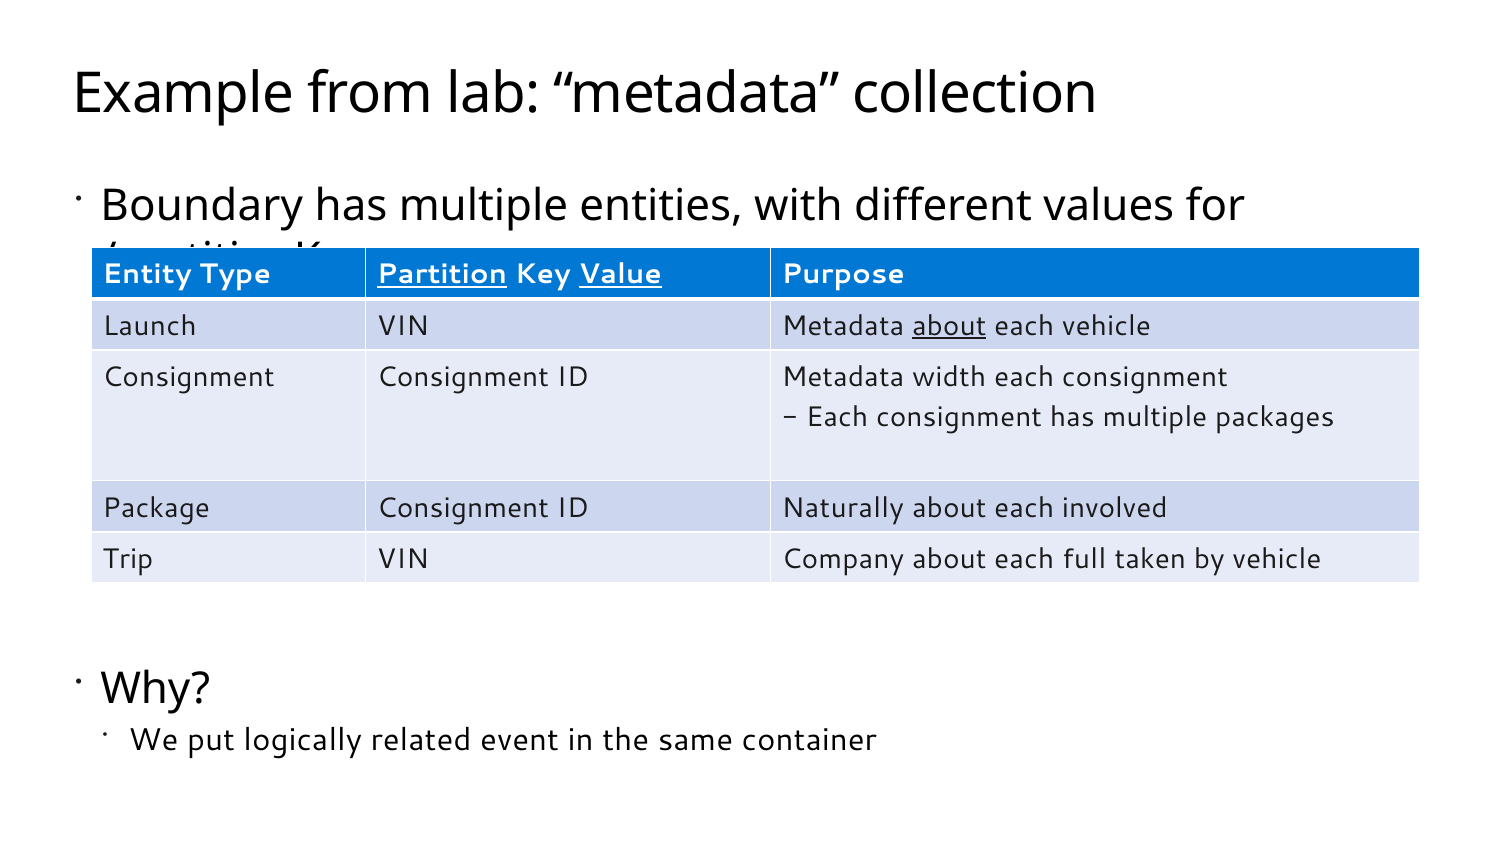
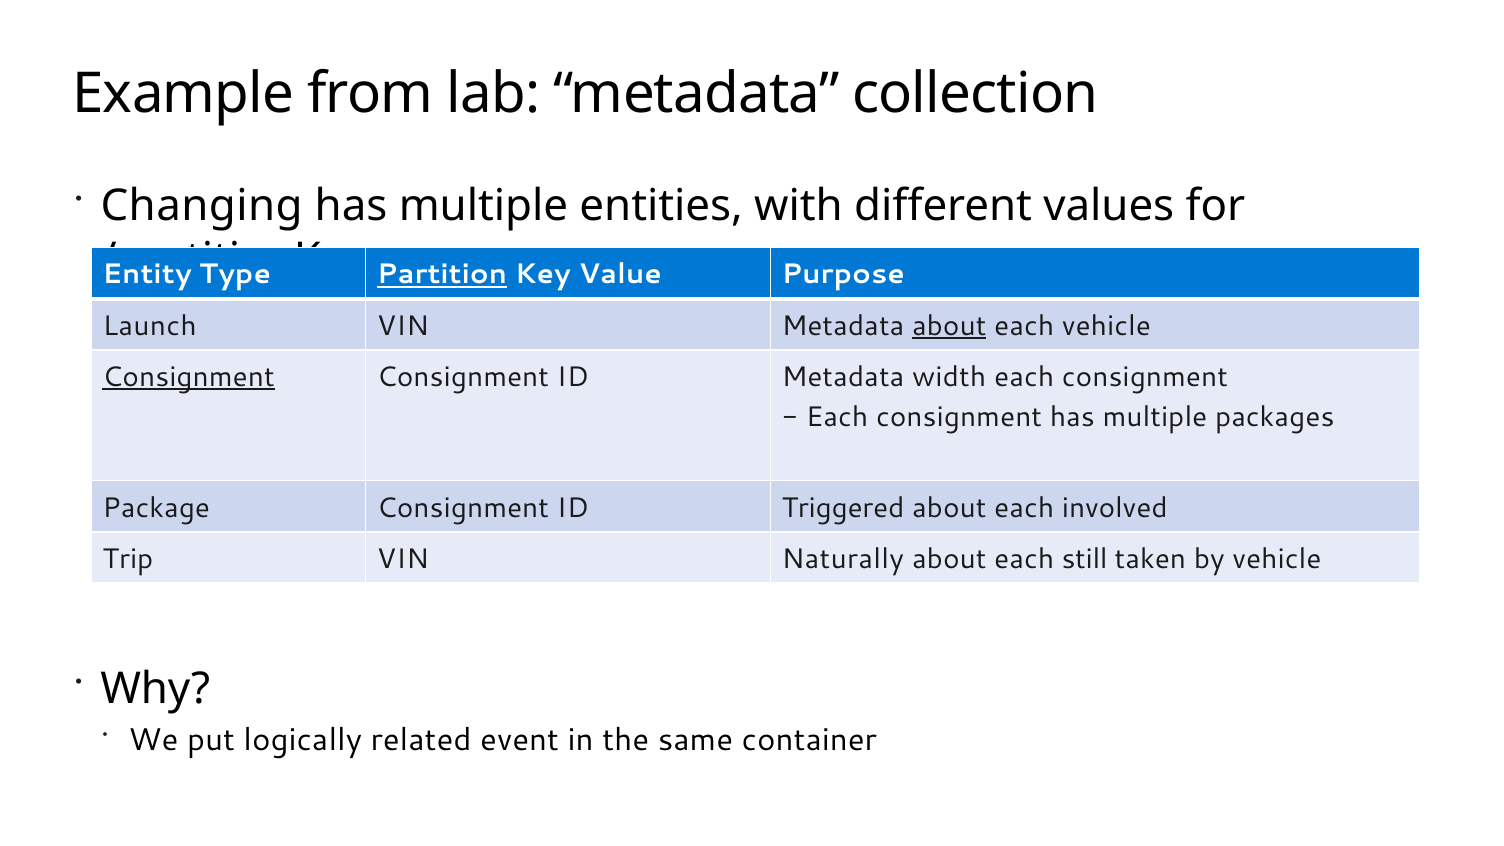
Boundary: Boundary -> Changing
Value underline: present -> none
Consignment at (189, 377) underline: none -> present
Naturally: Naturally -> Triggered
Company: Company -> Naturally
full: full -> still
